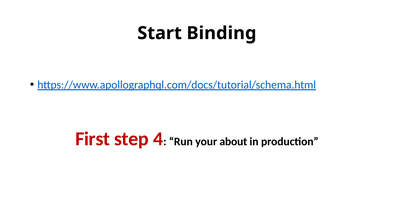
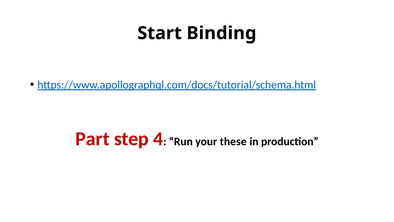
First: First -> Part
about: about -> these
